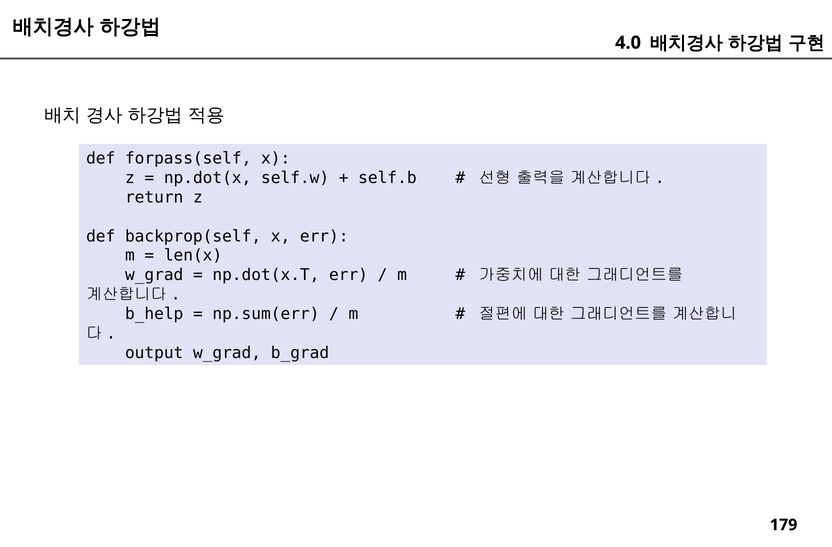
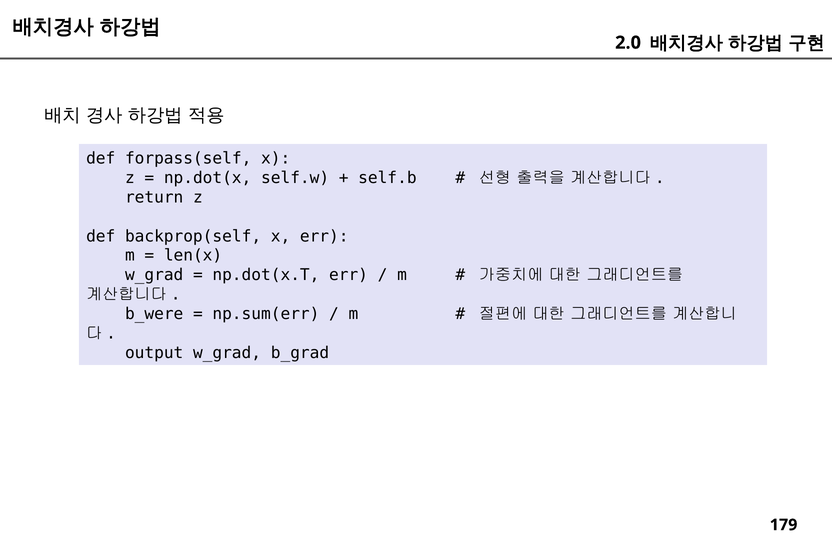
4.0: 4.0 -> 2.0
b_help: b_help -> b_were
